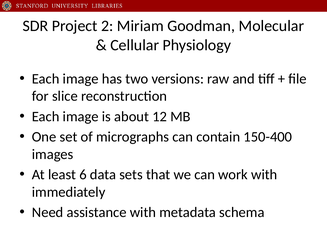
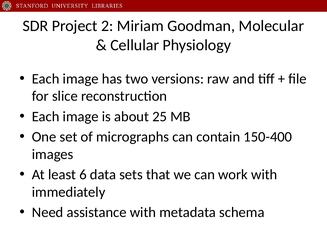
12: 12 -> 25
